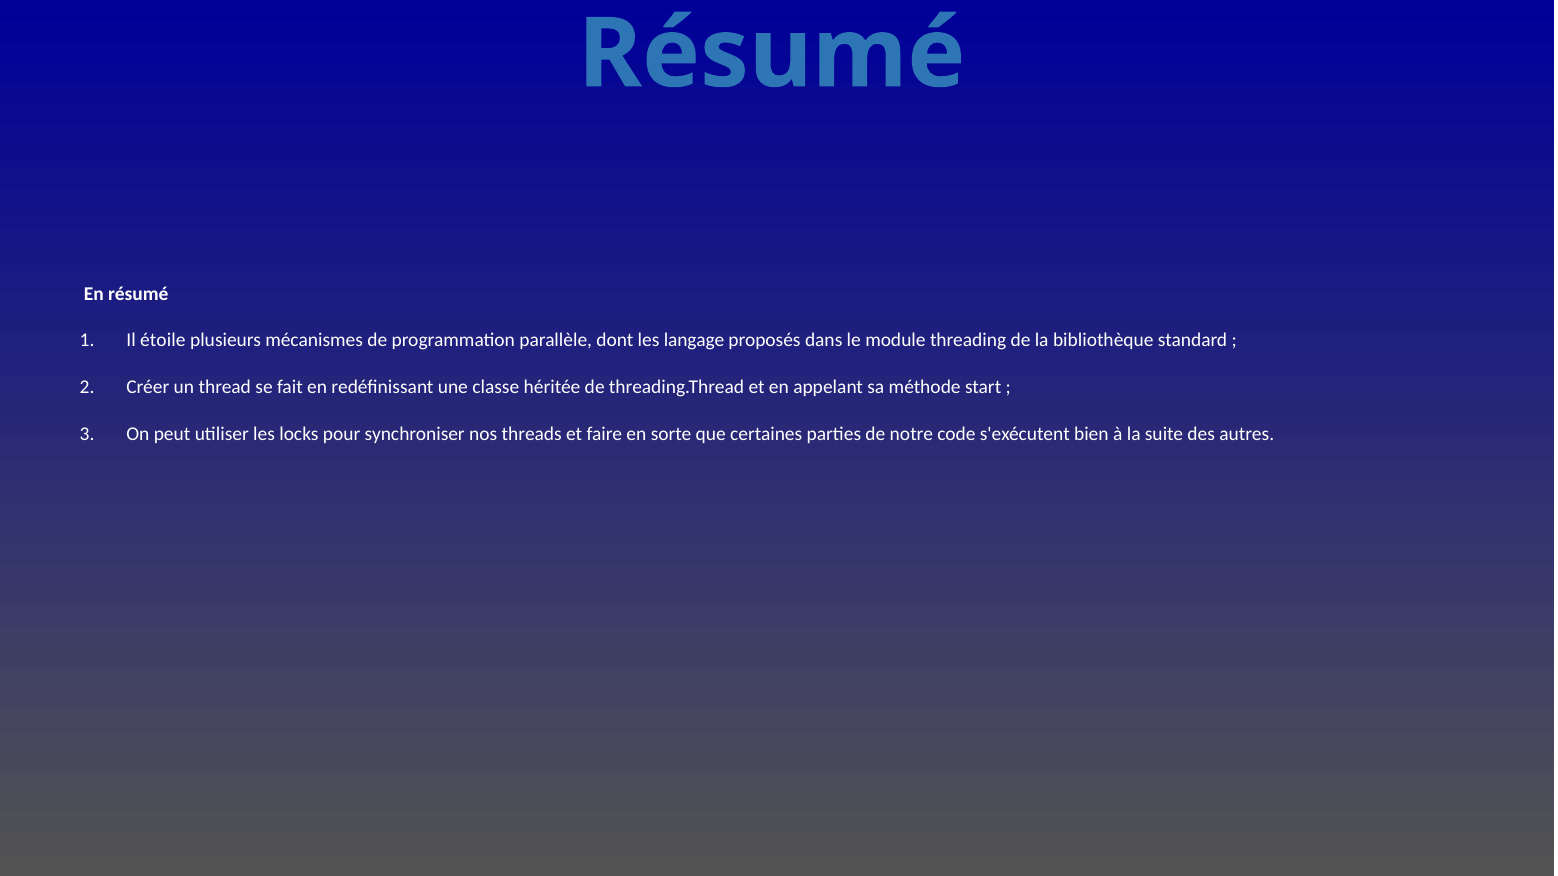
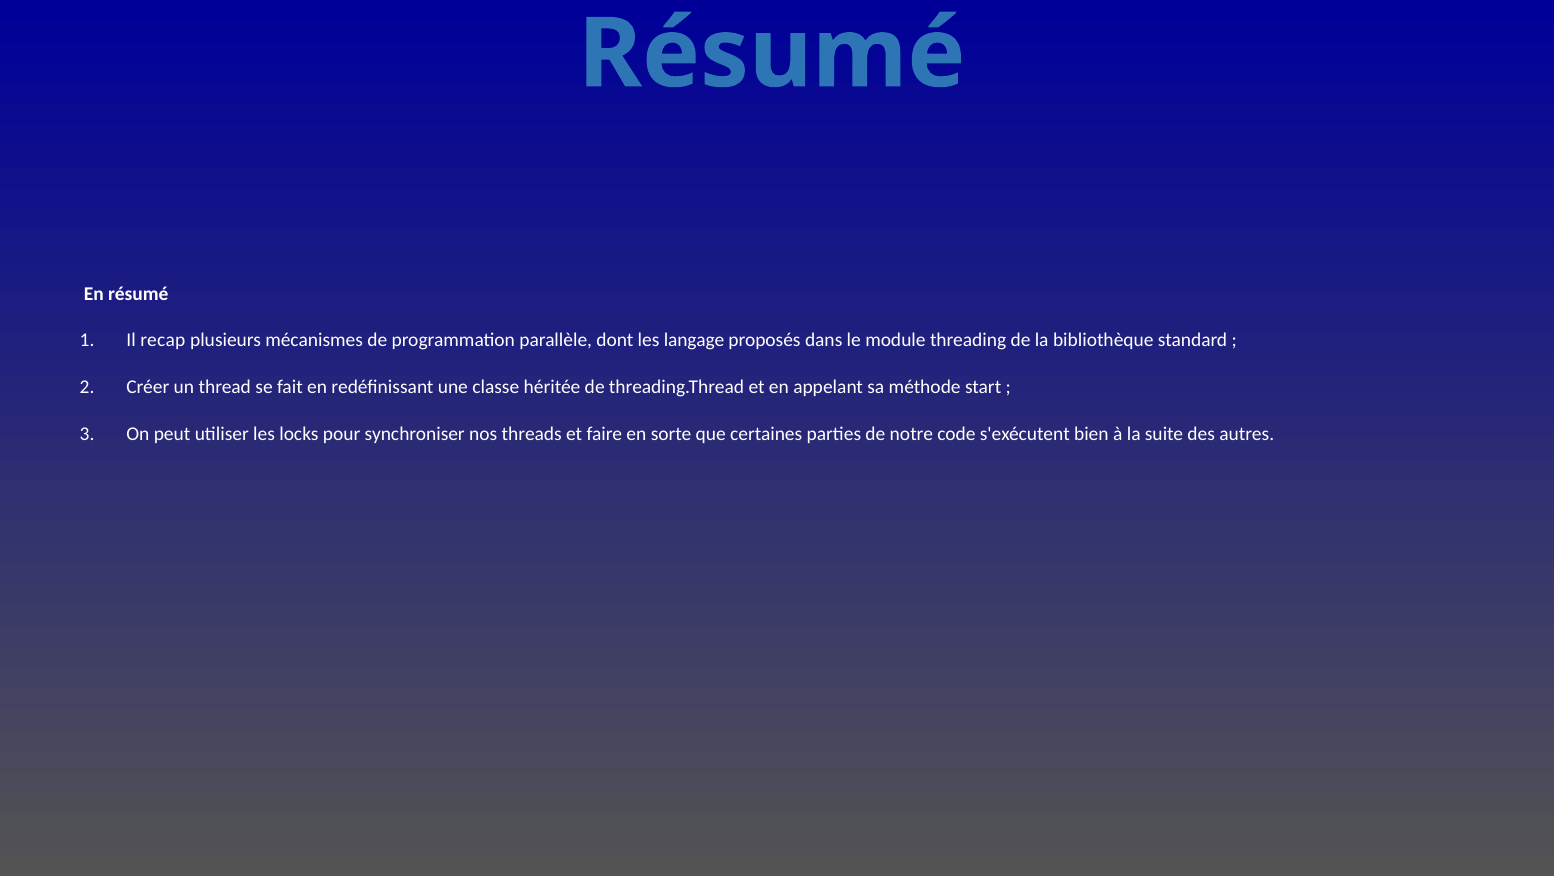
étoile: étoile -> recap
